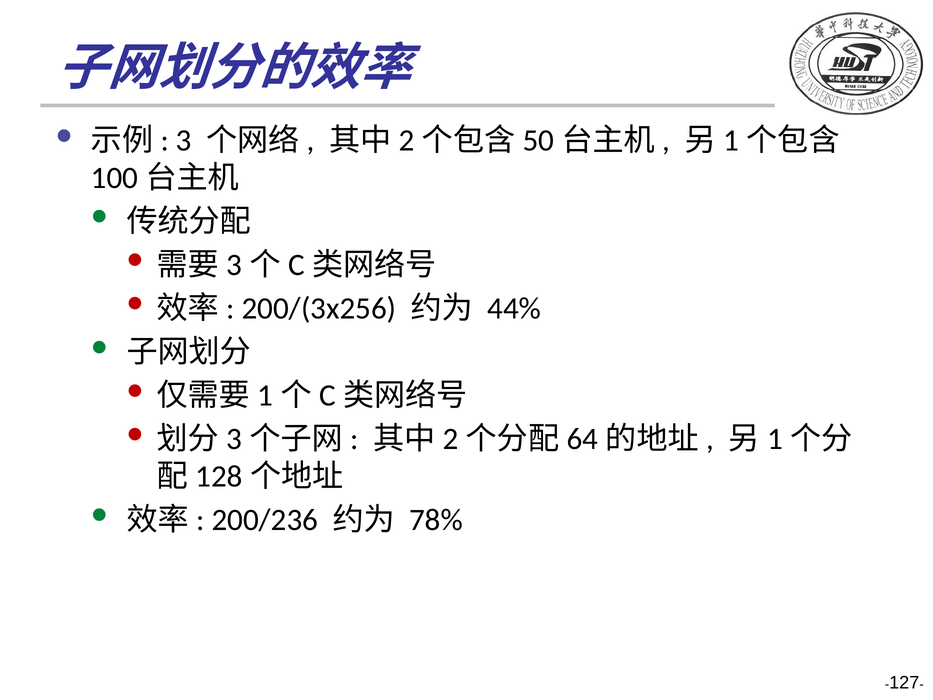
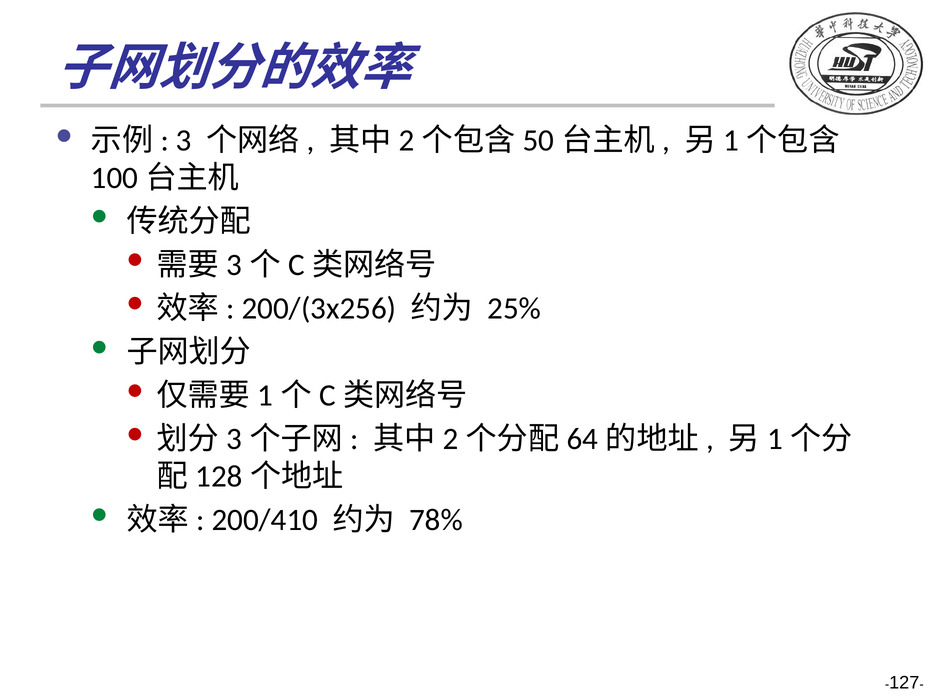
44%: 44% -> 25%
200/236: 200/236 -> 200/410
